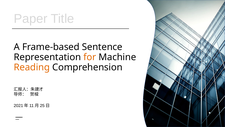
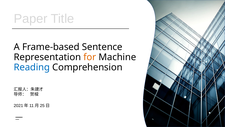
Reading colour: orange -> blue
